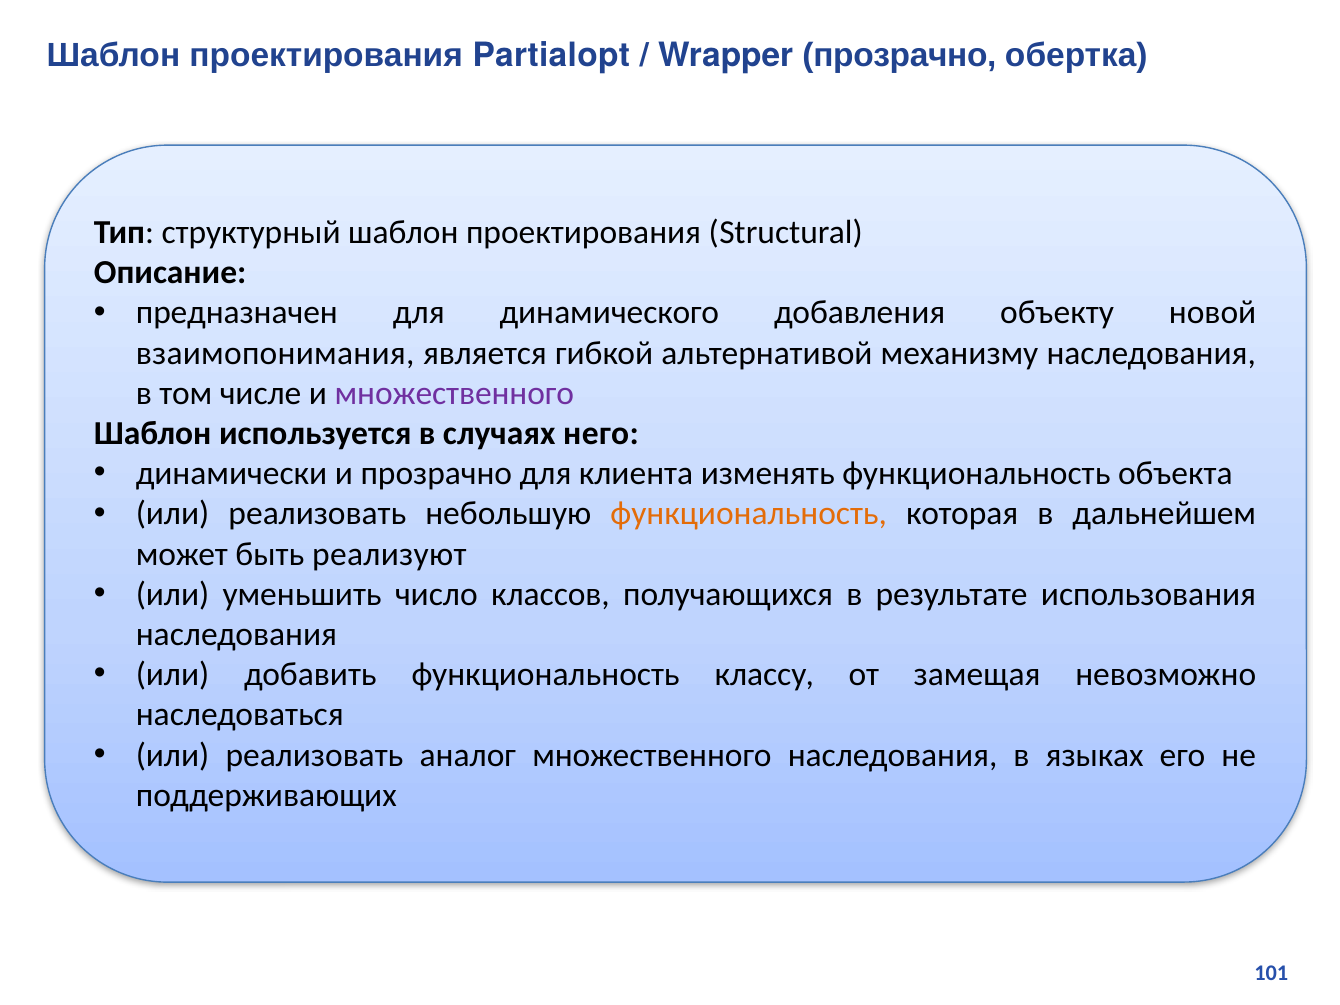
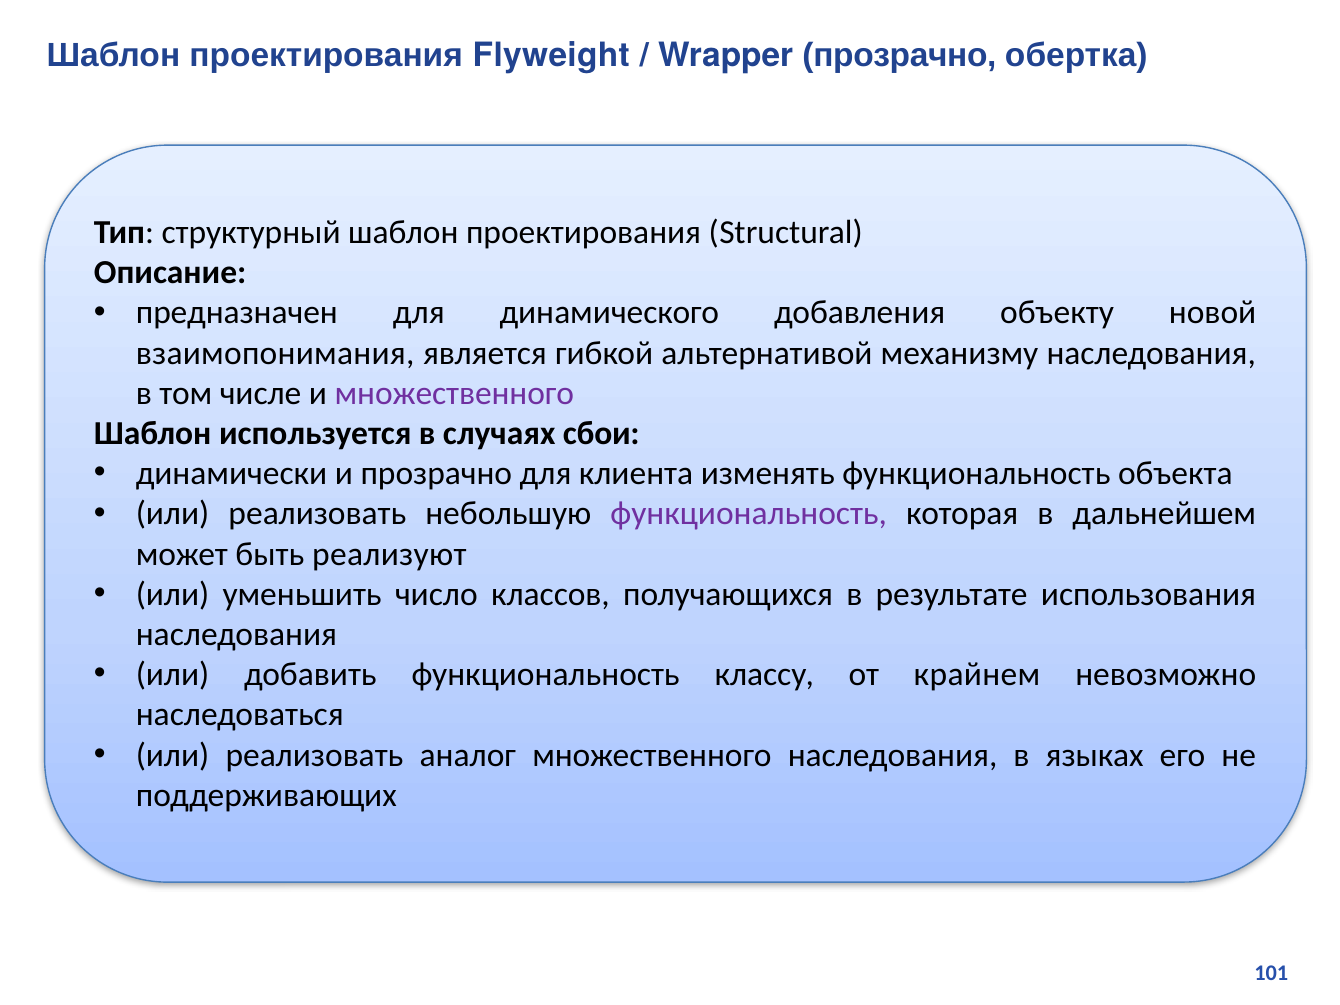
Partialopt: Partialopt -> Flyweight
него: него -> сбои
функциональность at (749, 514) colour: orange -> purple
замещая: замещая -> крайнем
